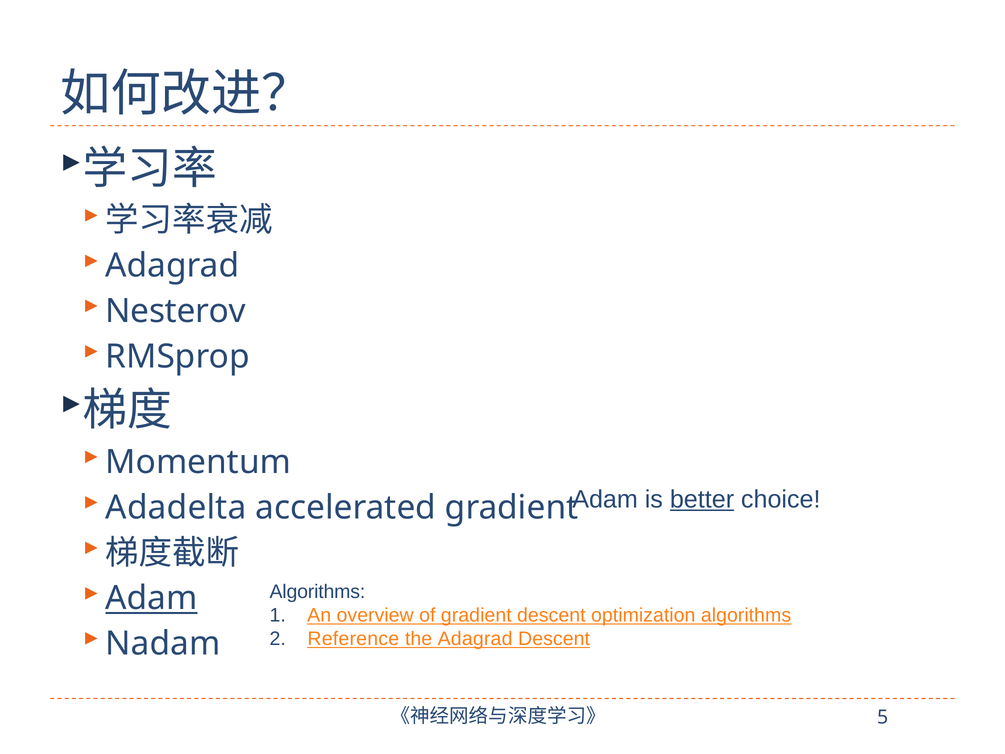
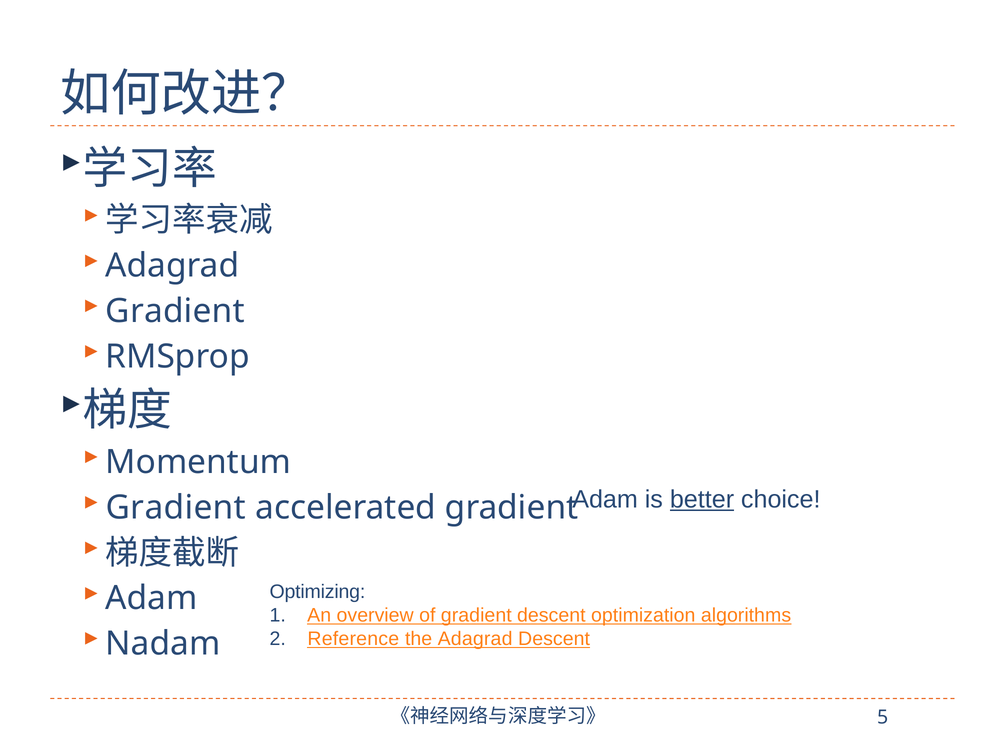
Nesterov at (175, 311): Nesterov -> Gradient
Adadelta at (176, 507): Adadelta -> Gradient
Algorithms at (317, 592): Algorithms -> Optimizing
Adam at (152, 598) underline: present -> none
